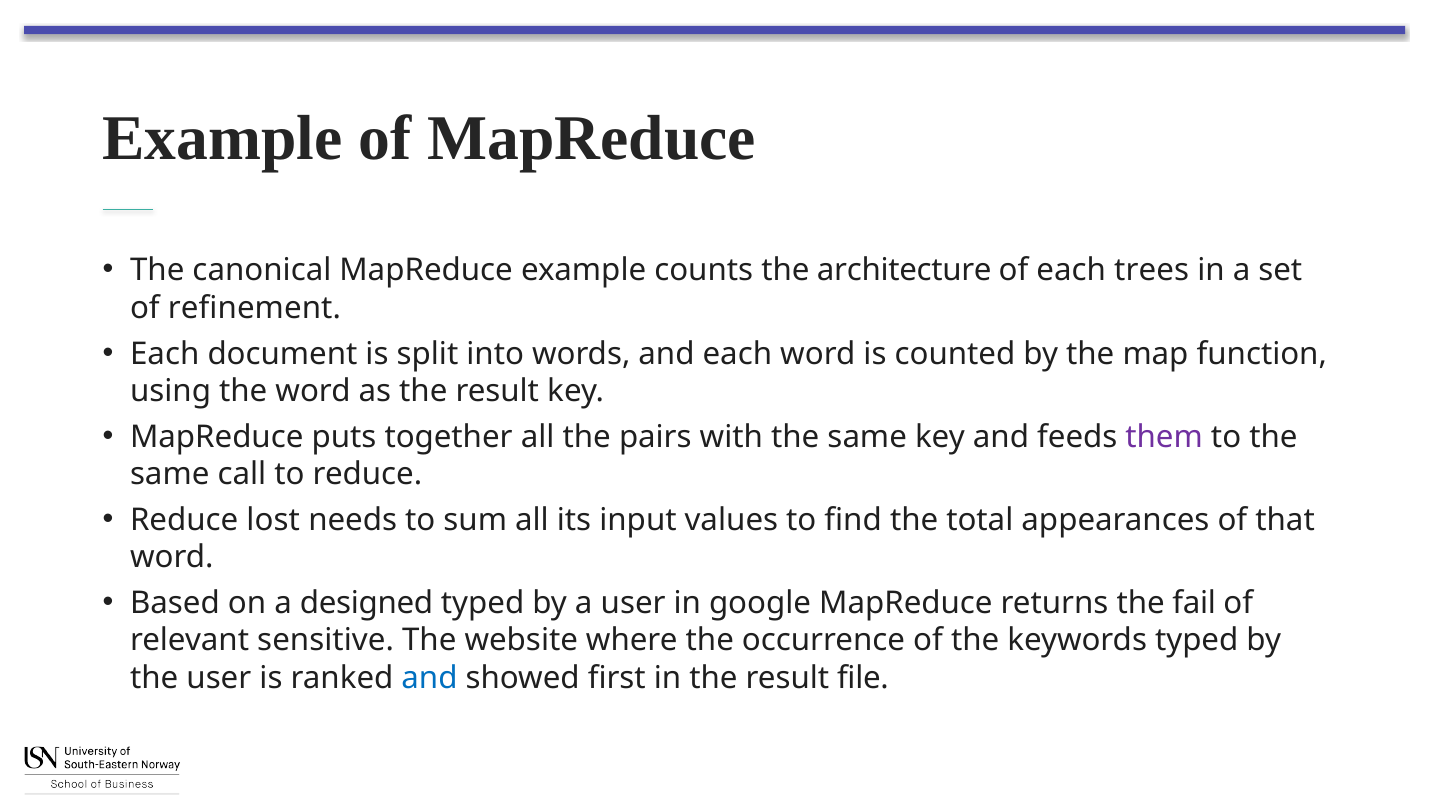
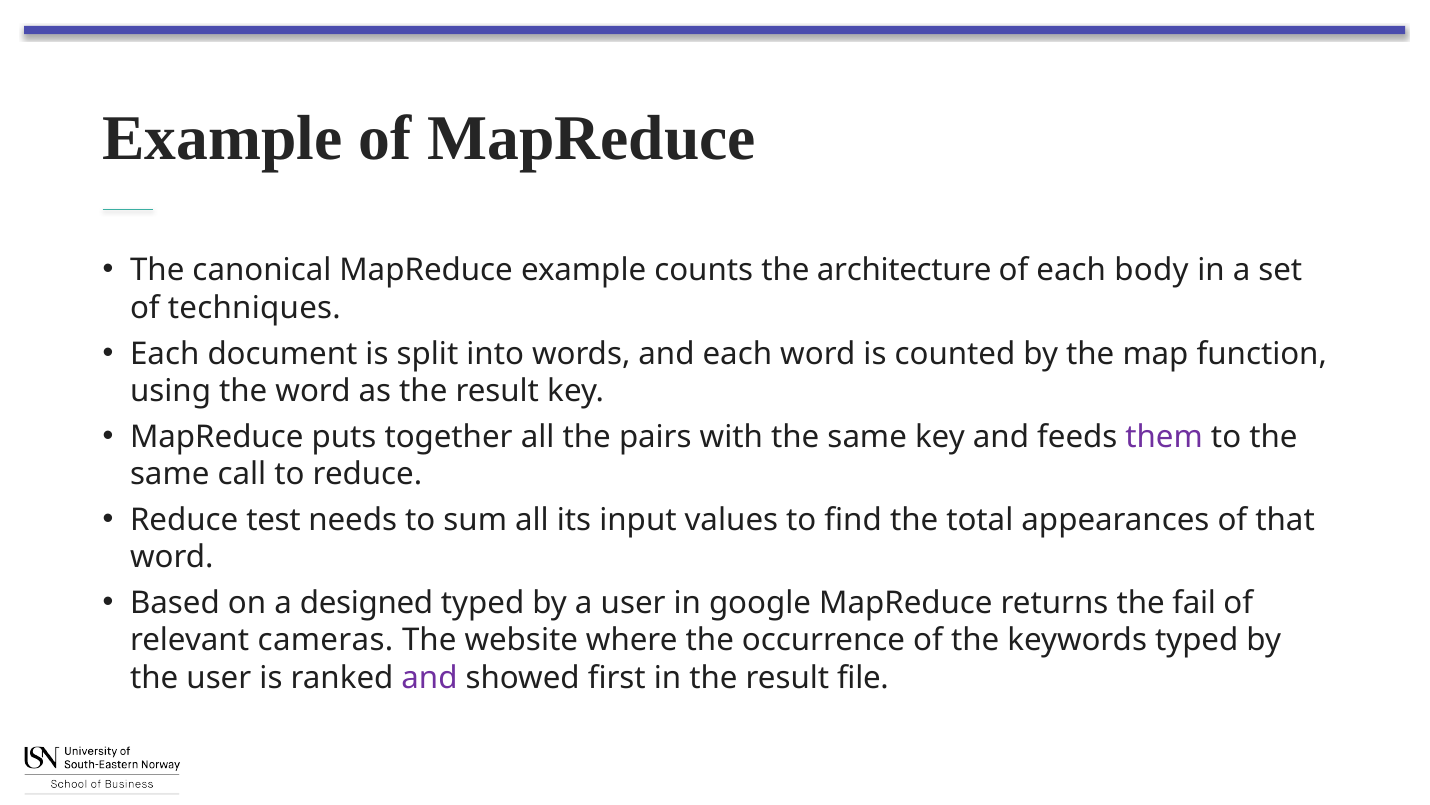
trees: trees -> body
refinement: refinement -> techniques
lost: lost -> test
sensitive: sensitive -> cameras
and at (429, 678) colour: blue -> purple
